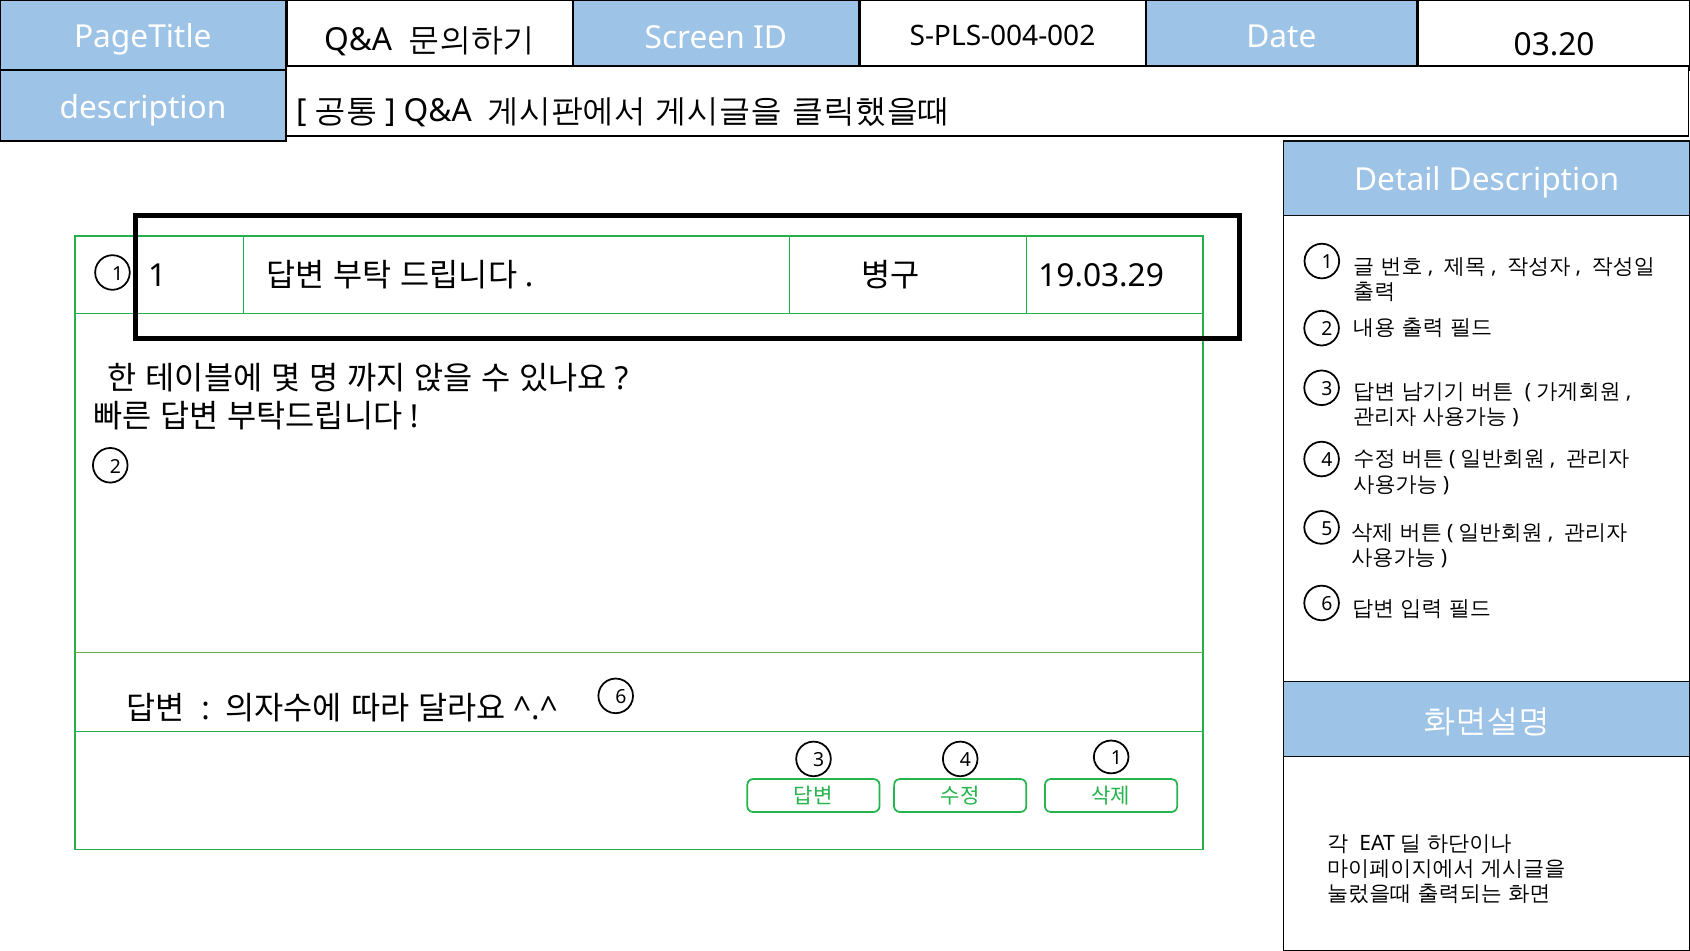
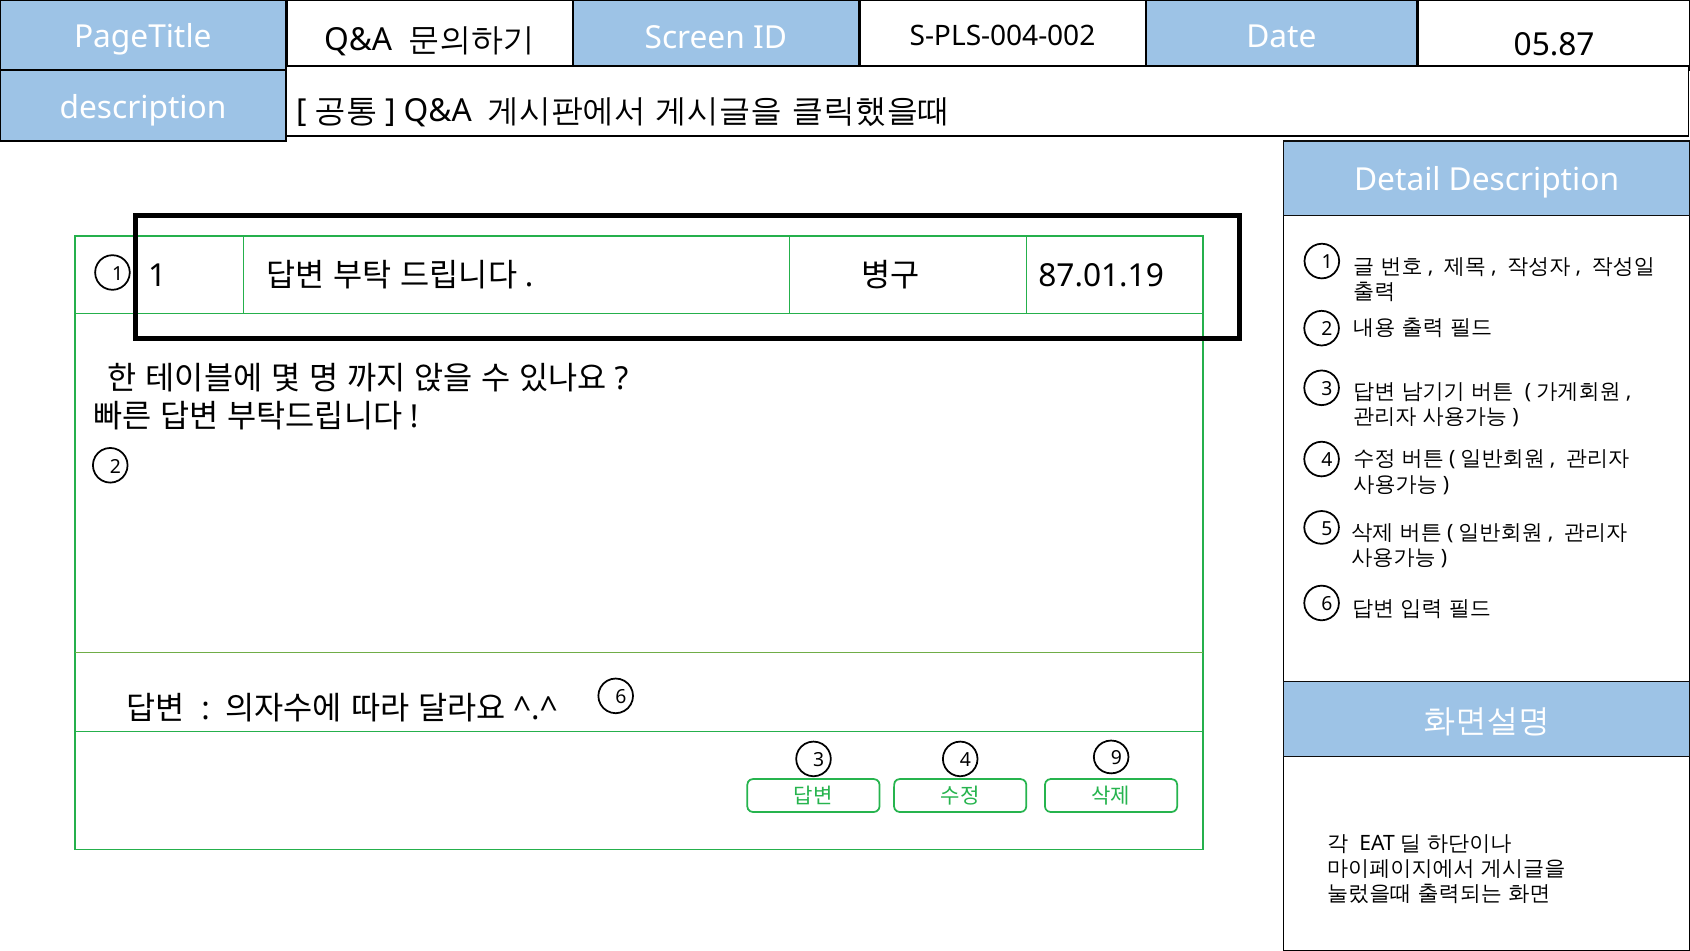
03.20: 03.20 -> 05.87
19.03.29: 19.03.29 -> 87.01.19
4 1: 1 -> 9
